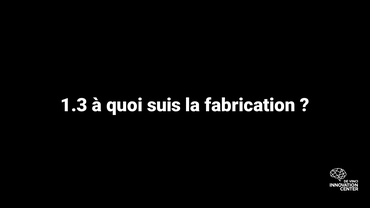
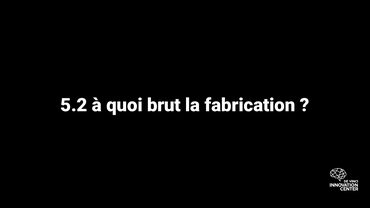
1.3: 1.3 -> 5.2
suis: suis -> brut
